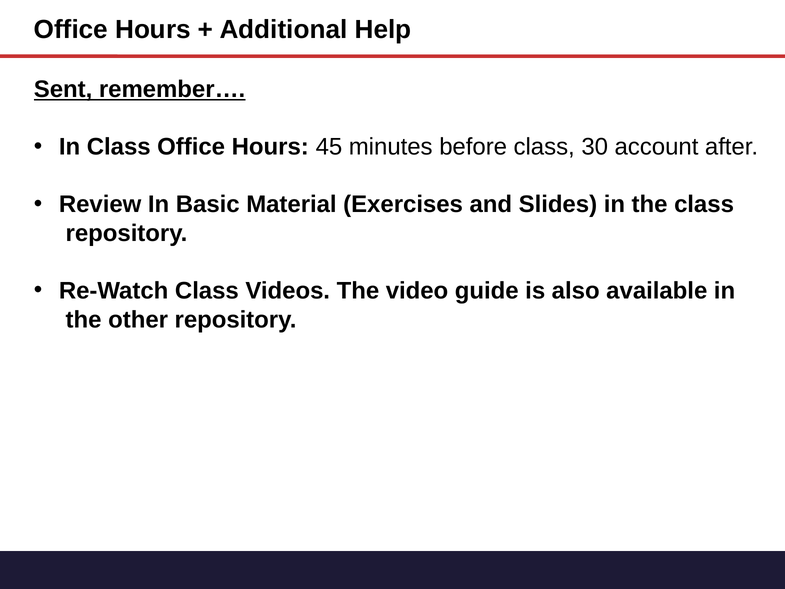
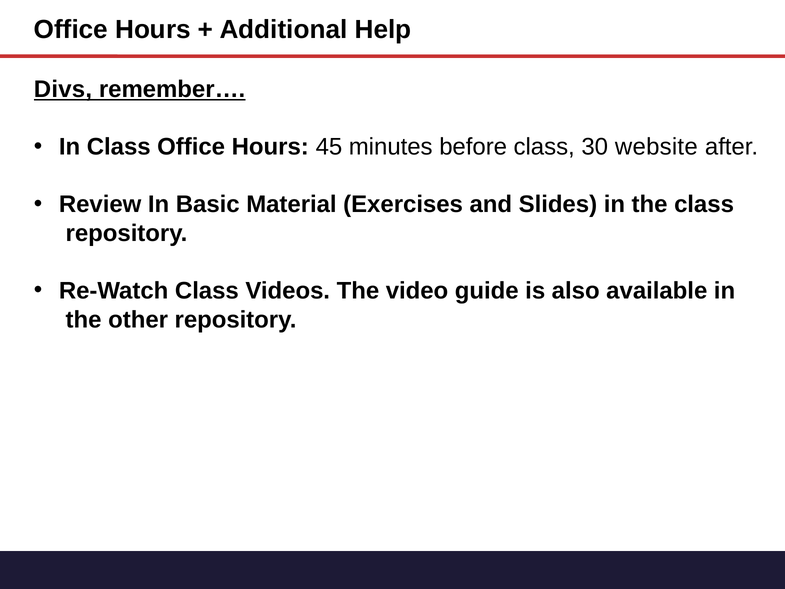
Sent: Sent -> Divs
account: account -> website
